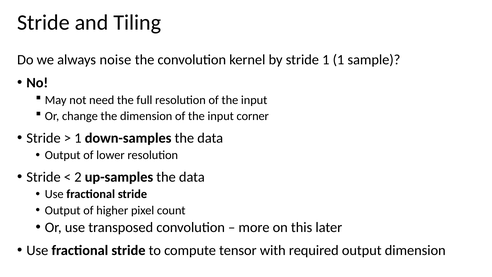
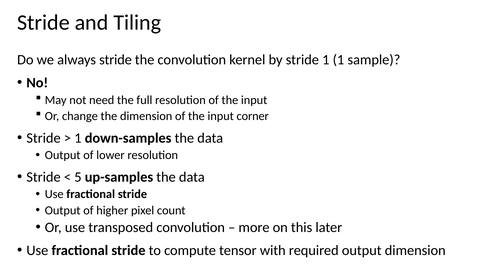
always noise: noise -> stride
2: 2 -> 5
